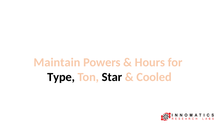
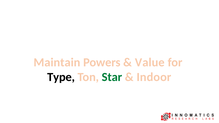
Hours: Hours -> Value
Star colour: black -> green
Cooled: Cooled -> Indoor
